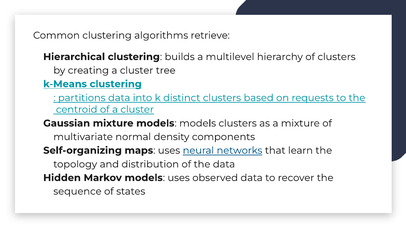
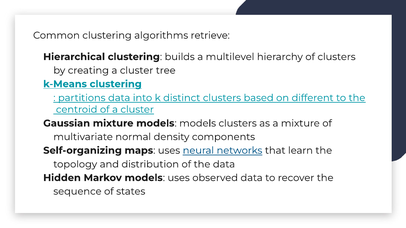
requests: requests -> different
